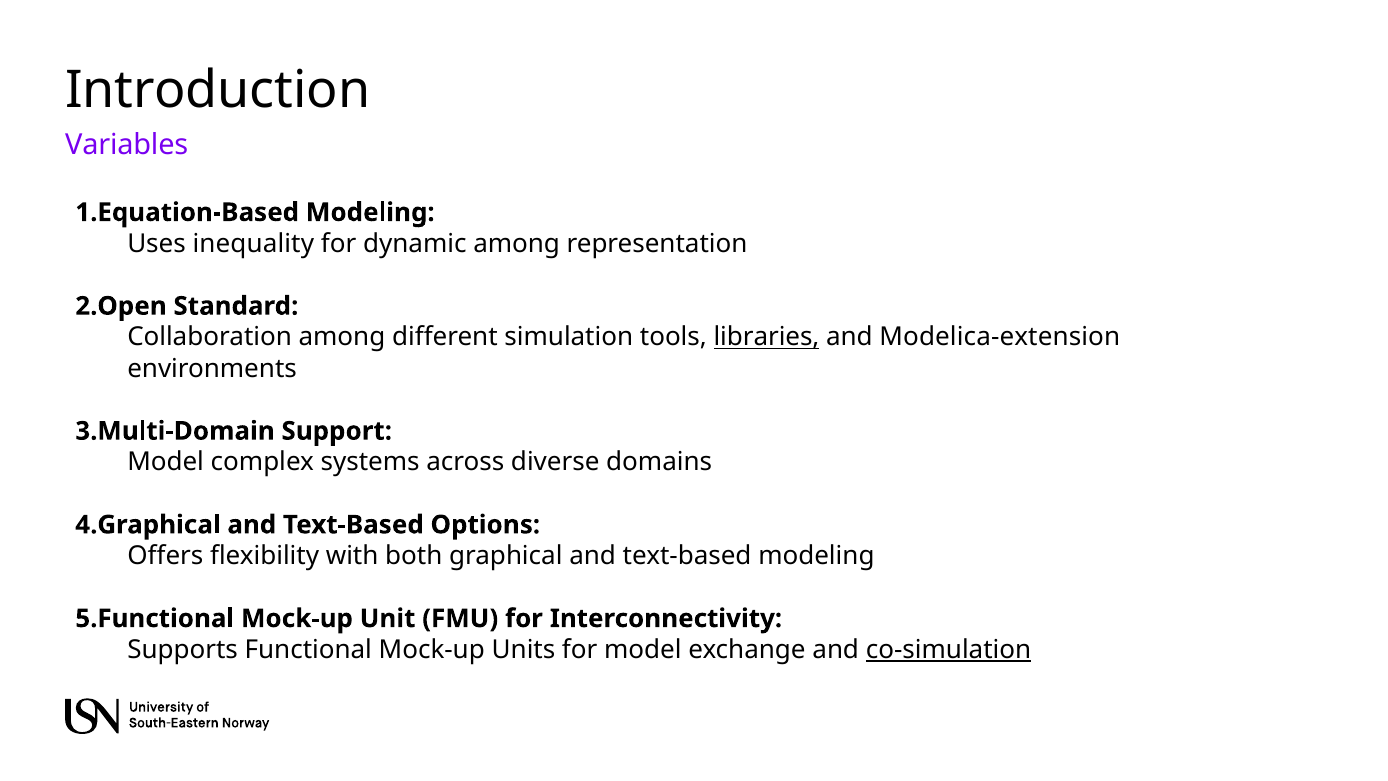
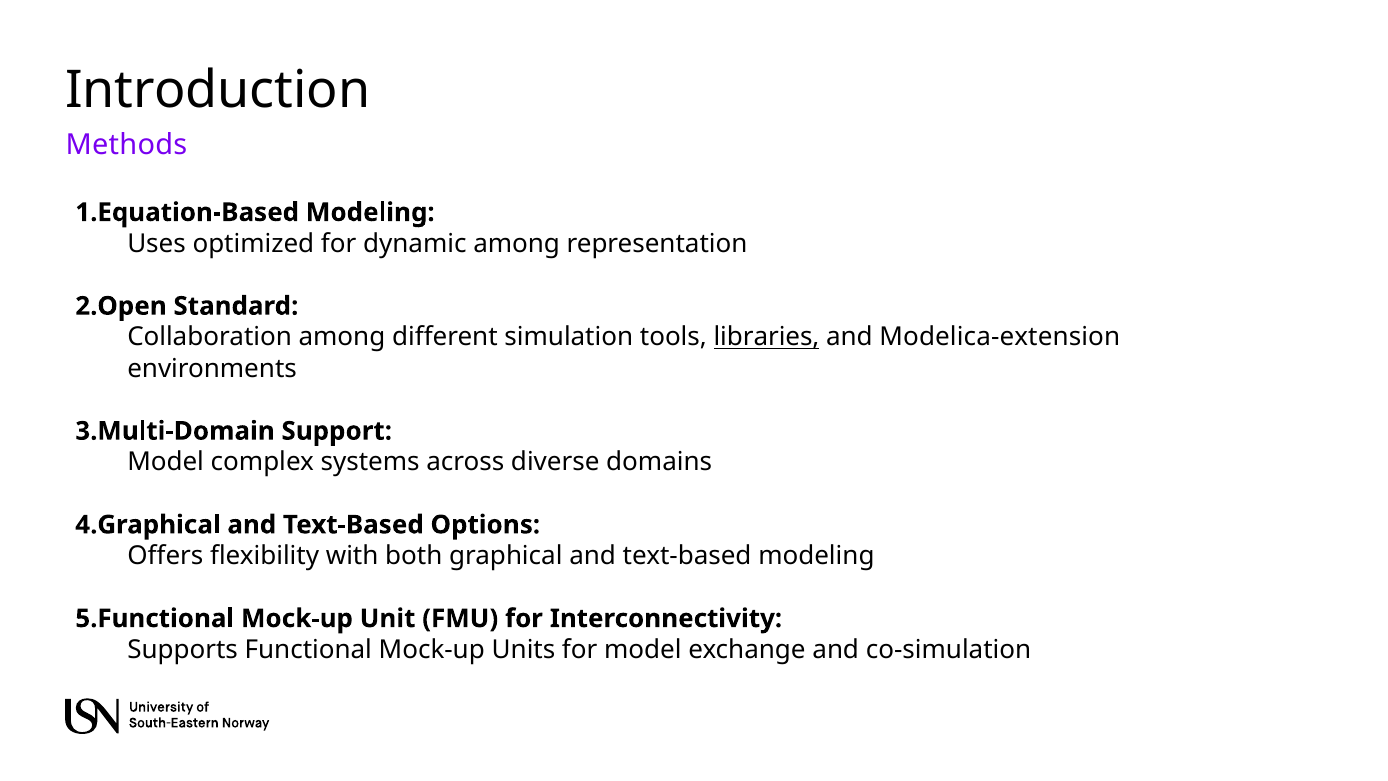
Variables: Variables -> Methods
inequality: inequality -> optimized
co-simulation underline: present -> none
